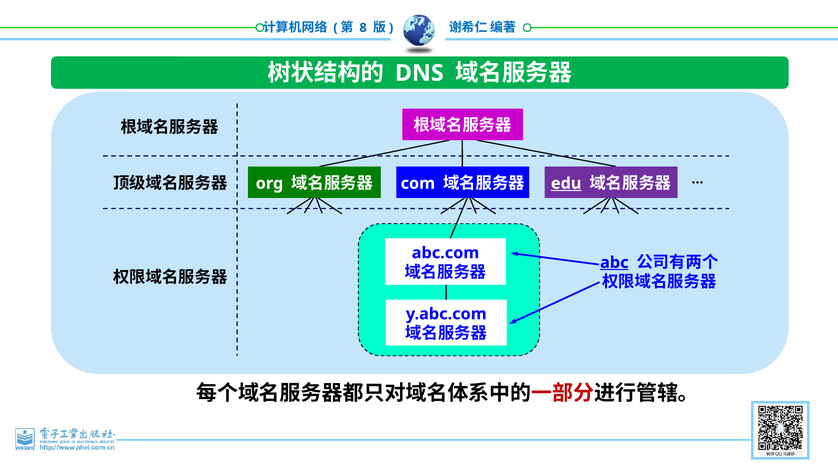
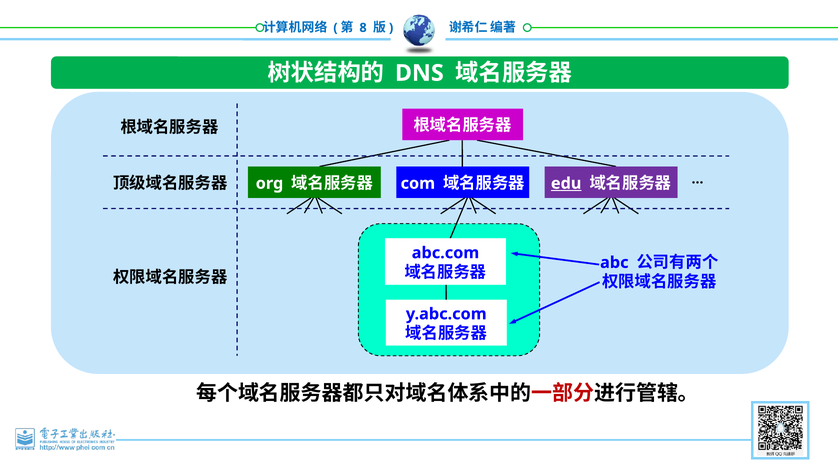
abc underline: present -> none
